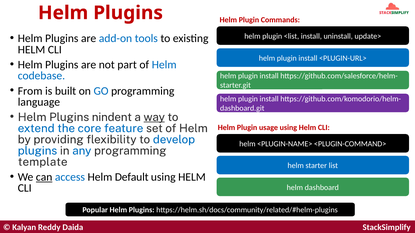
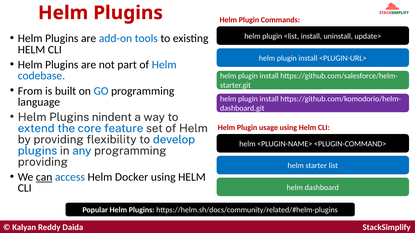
way underline: present -> none
template at (43, 162): template -> providing
Default: Default -> Docker
